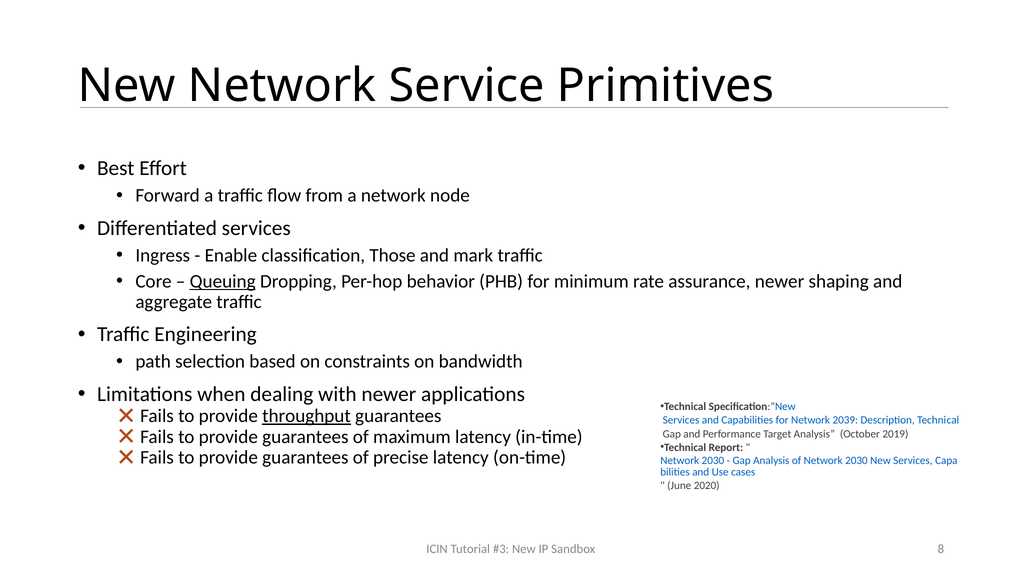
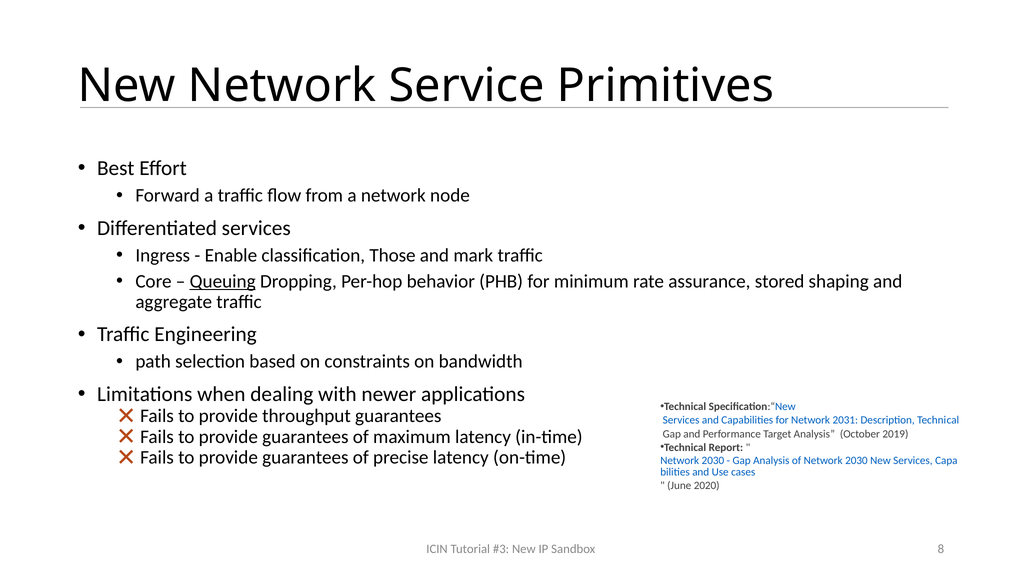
assurance newer: newer -> stored
throughput underline: present -> none
2039: 2039 -> 2031
